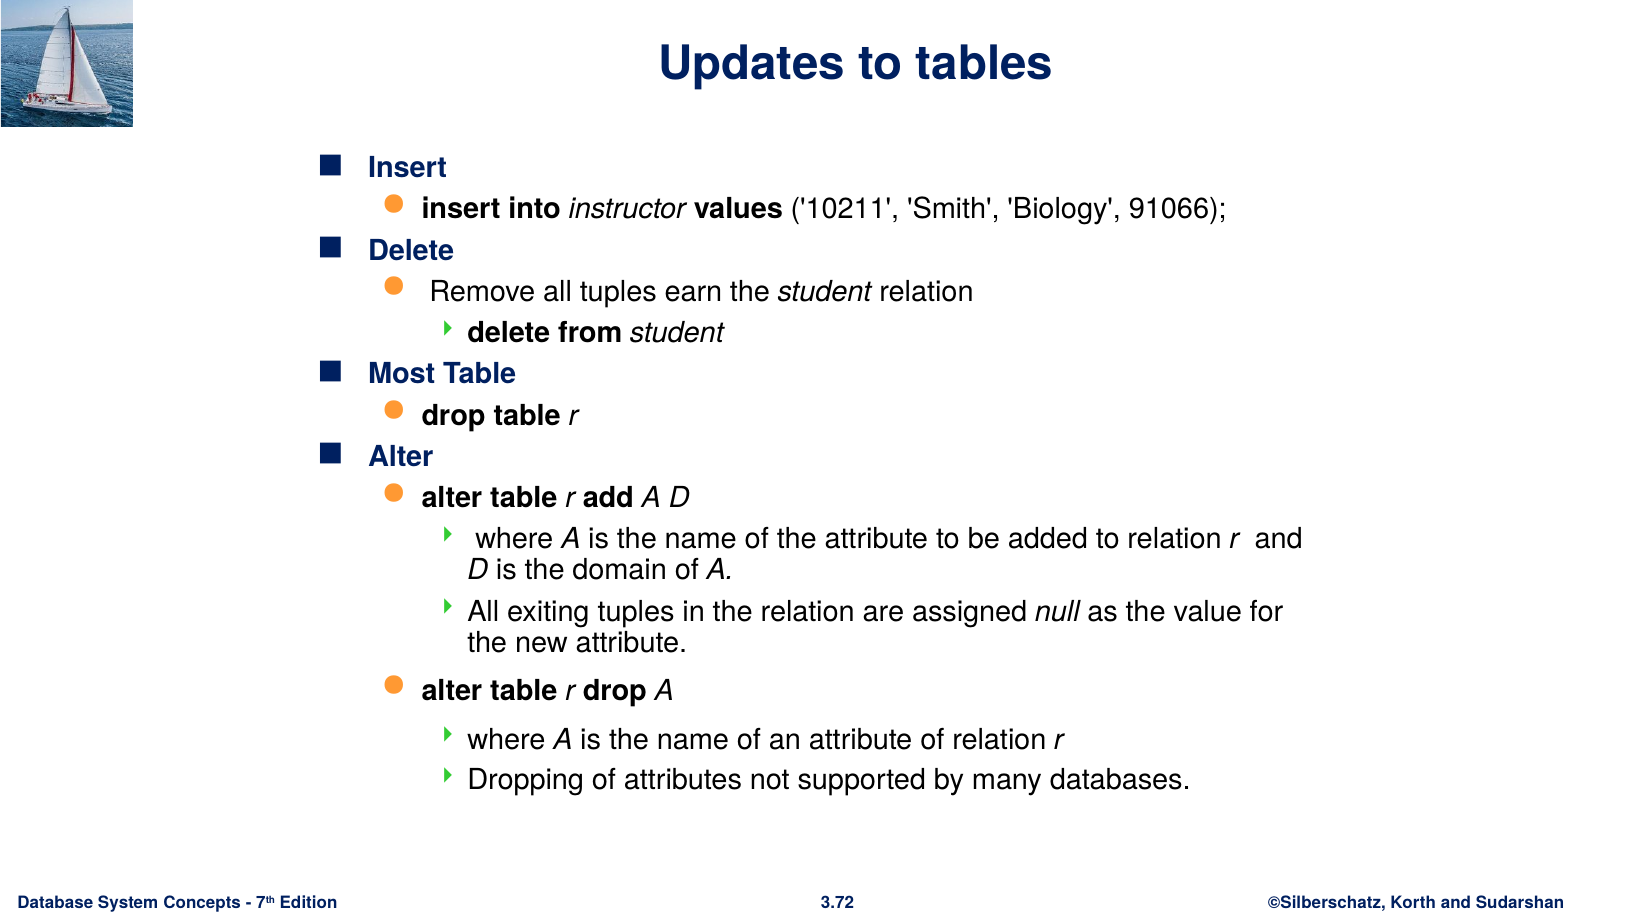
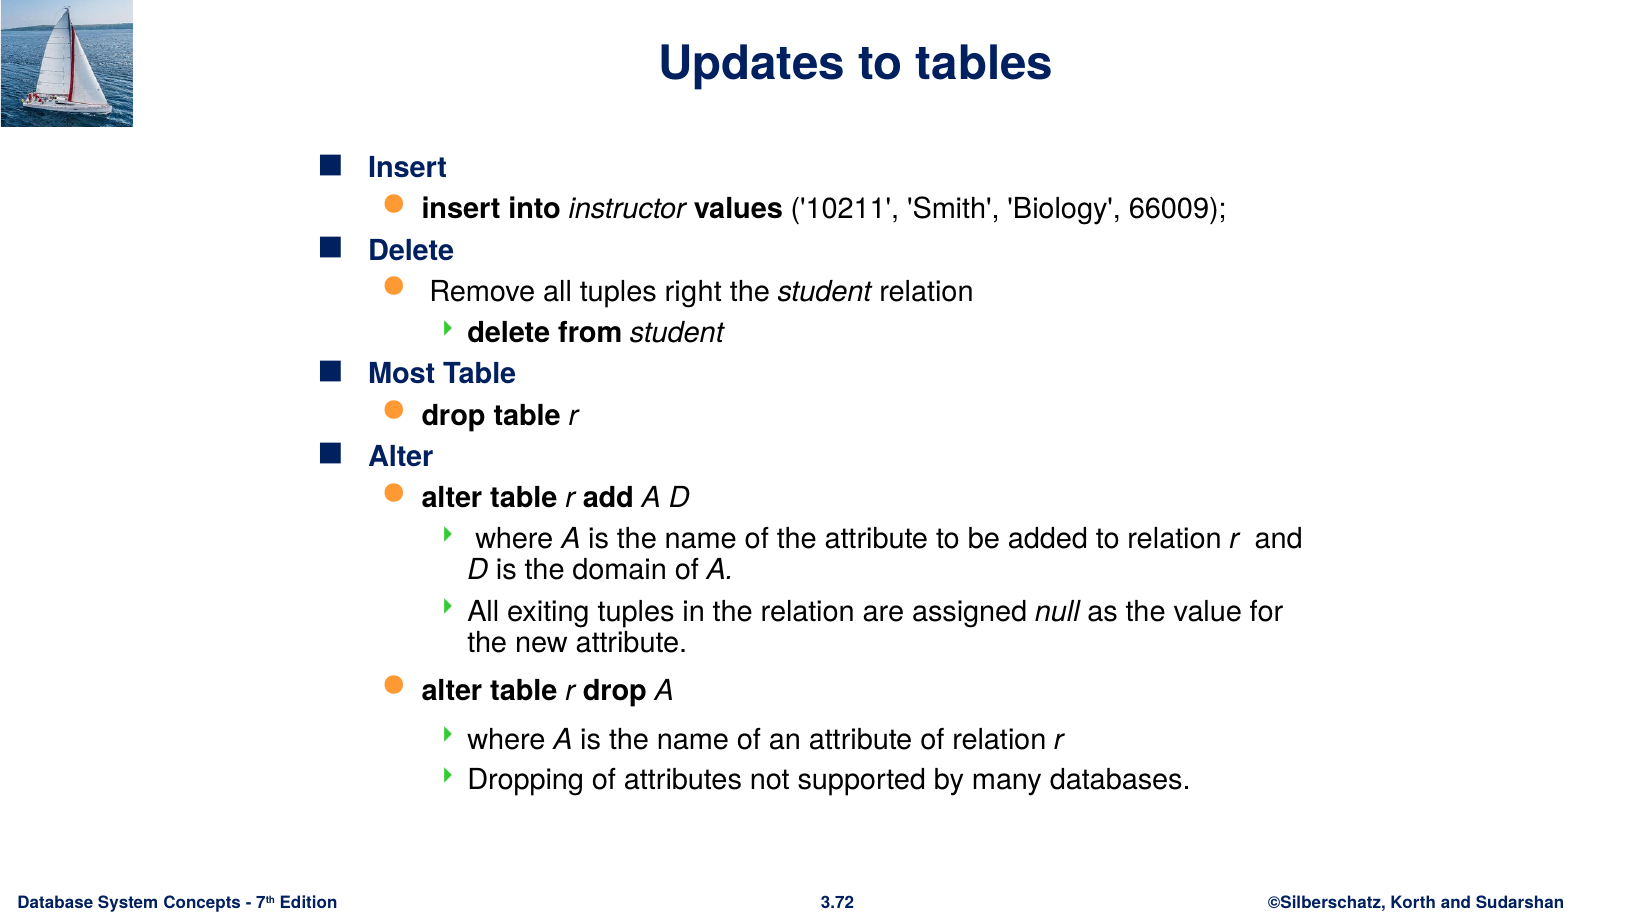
91066: 91066 -> 66009
earn: earn -> right
